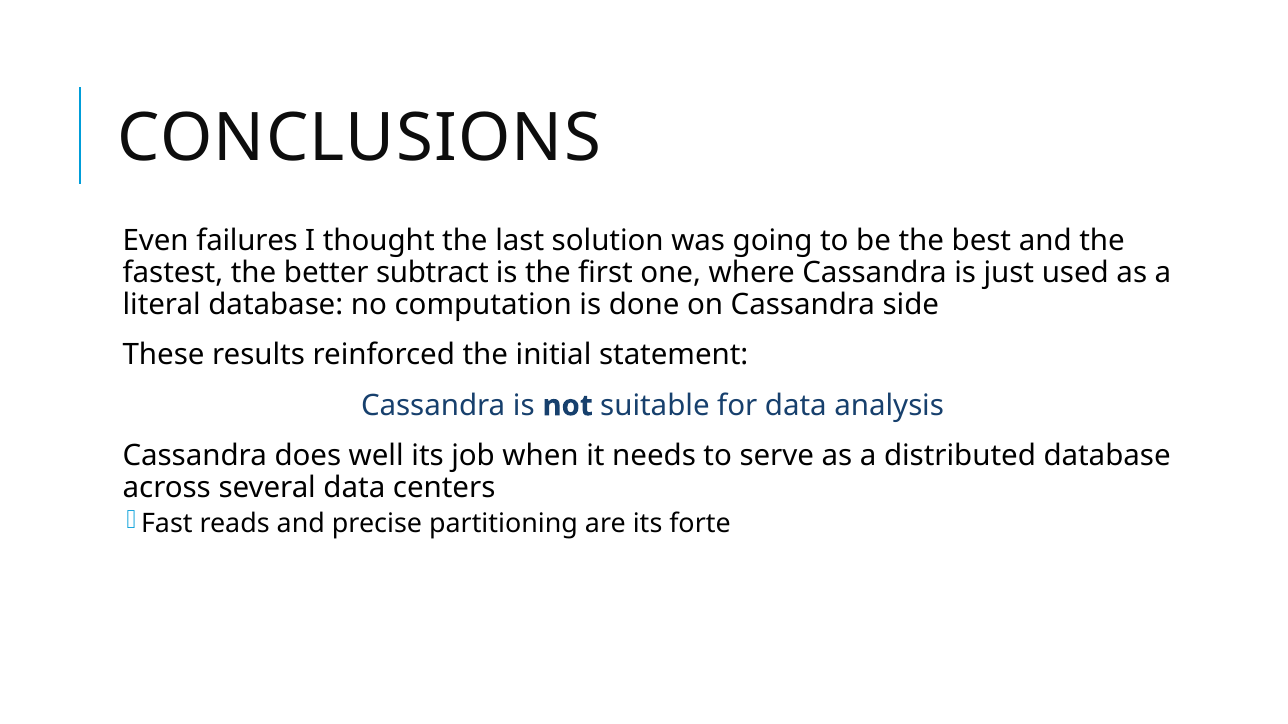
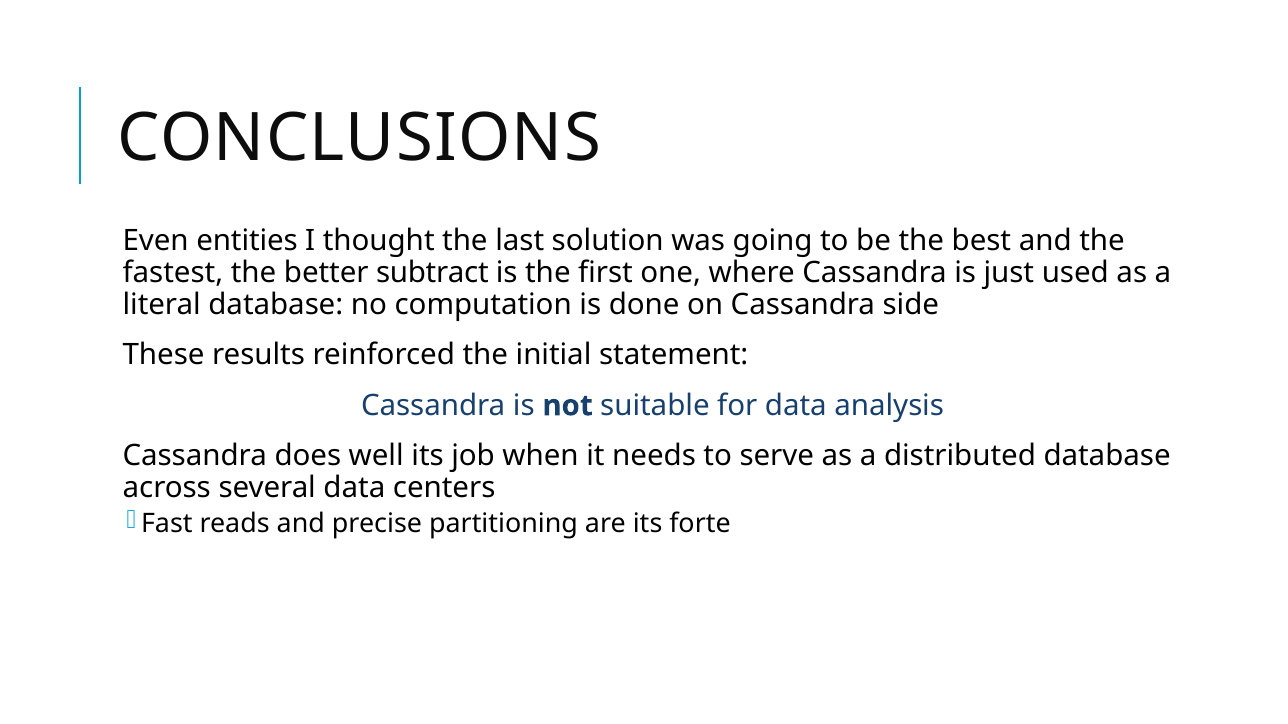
failures: failures -> entities
